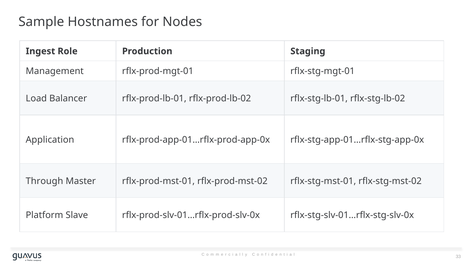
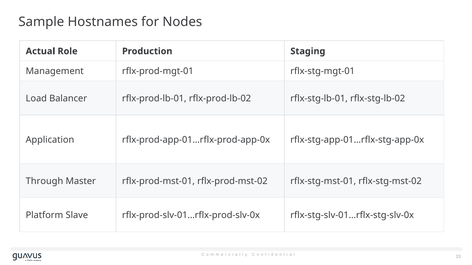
Ingest: Ingest -> Actual
